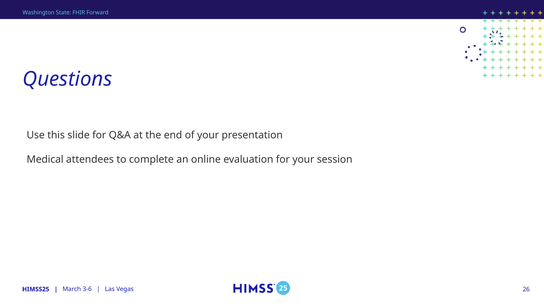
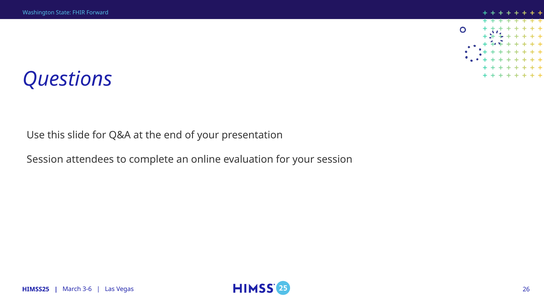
Medical at (45, 160): Medical -> Session
